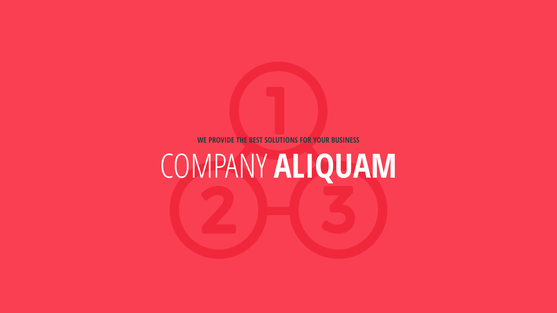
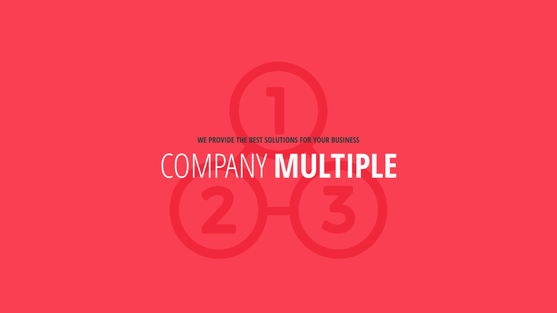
ALIQUAM: ALIQUAM -> MULTIPLE
